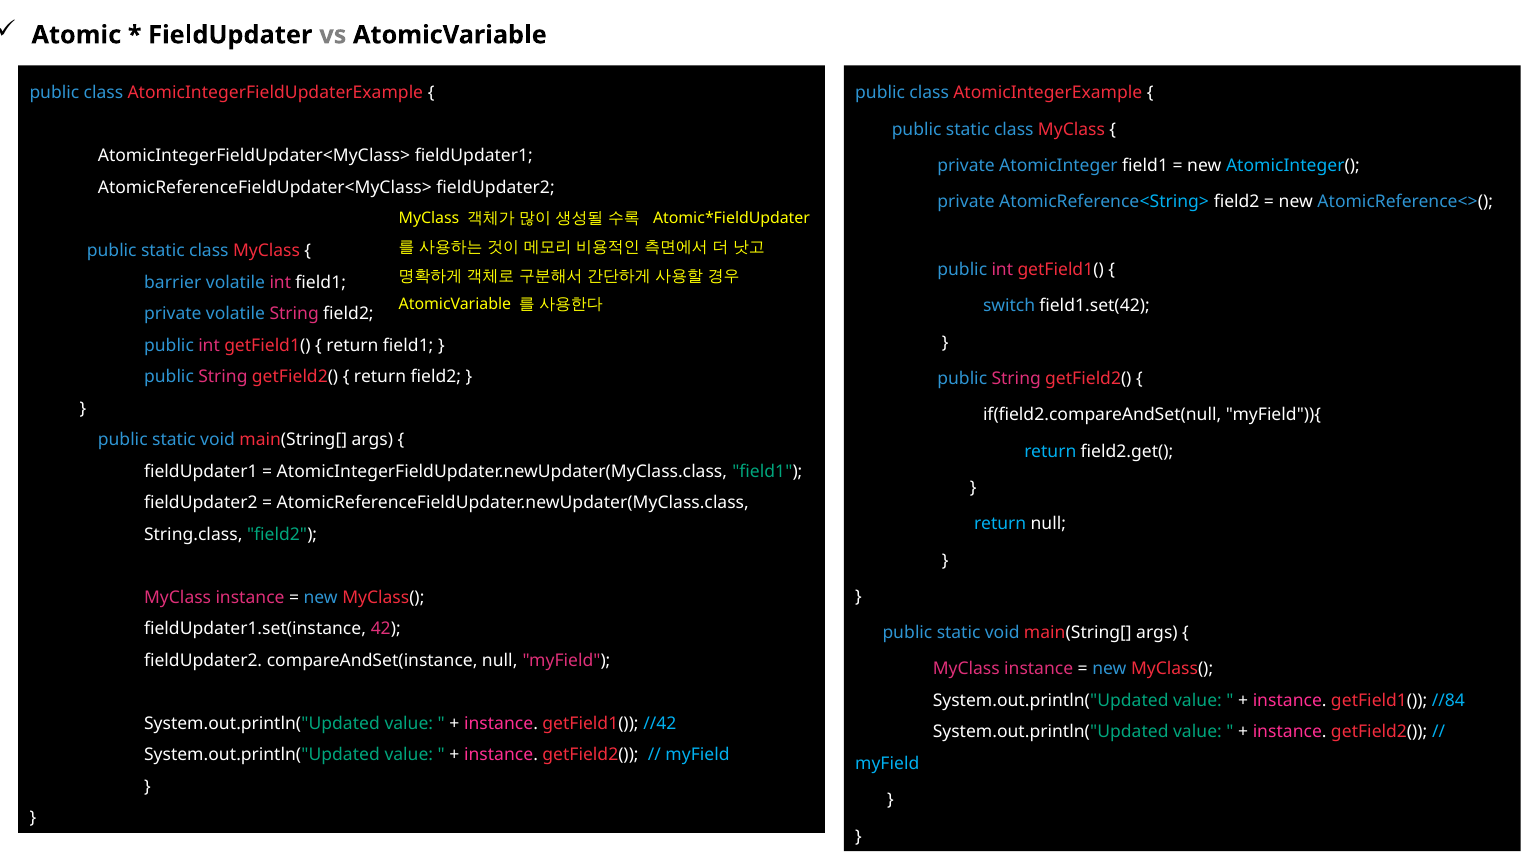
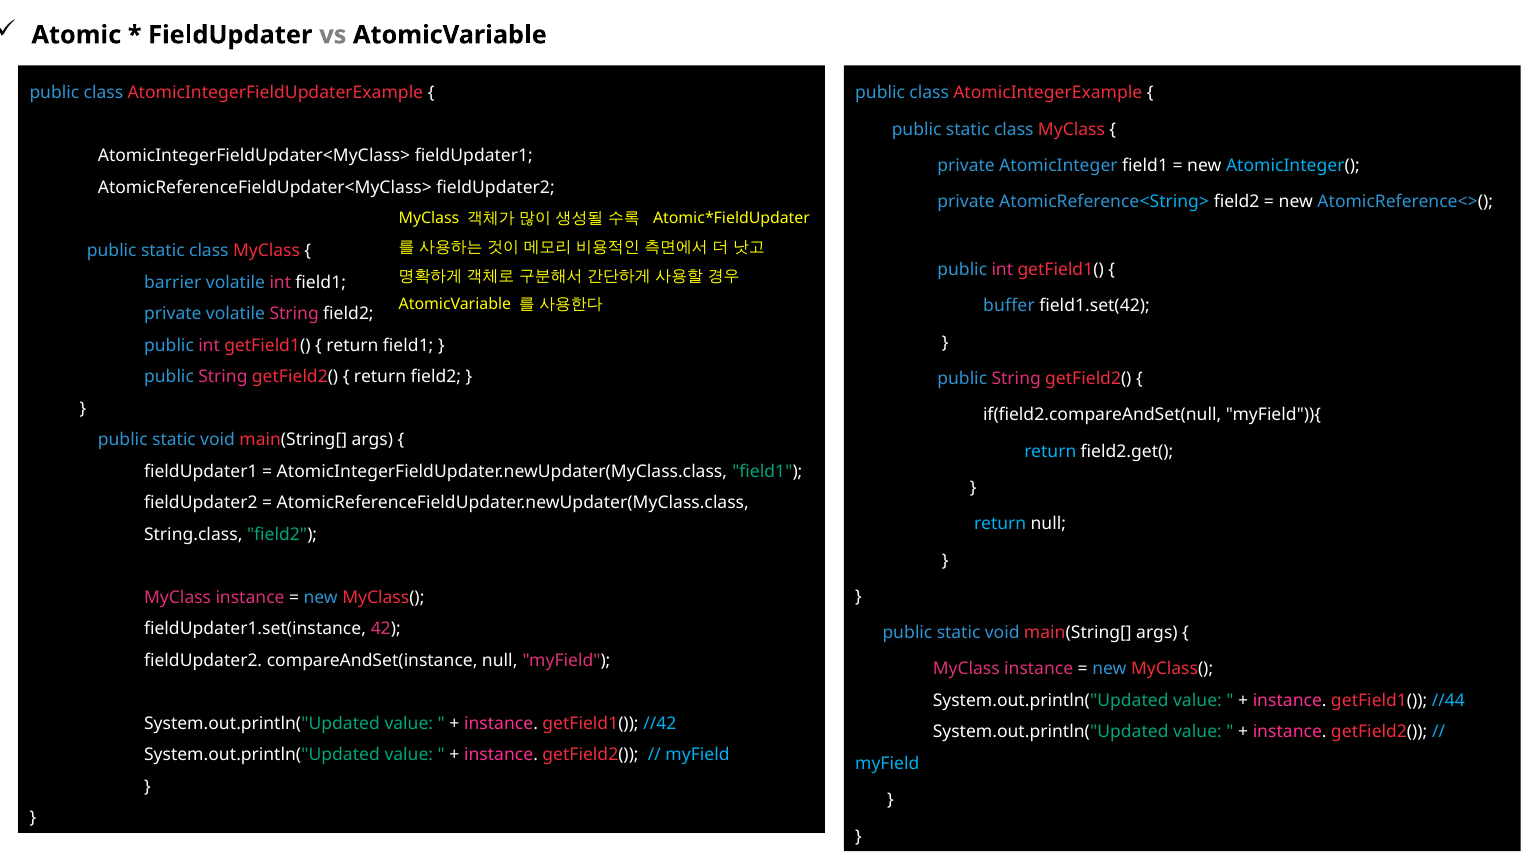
switch: switch -> buffer
//84: //84 -> //44
